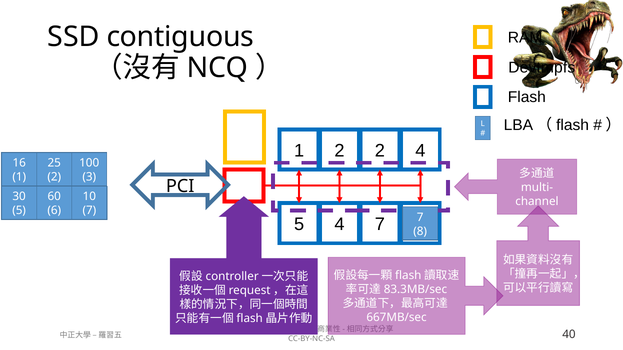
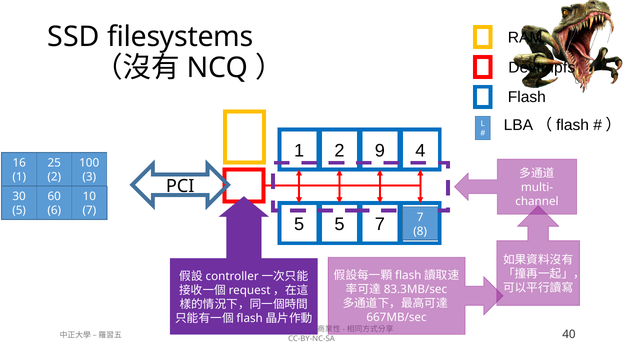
contiguous: contiguous -> filesystems
2 2: 2 -> 9
4 at (339, 225): 4 -> 5
